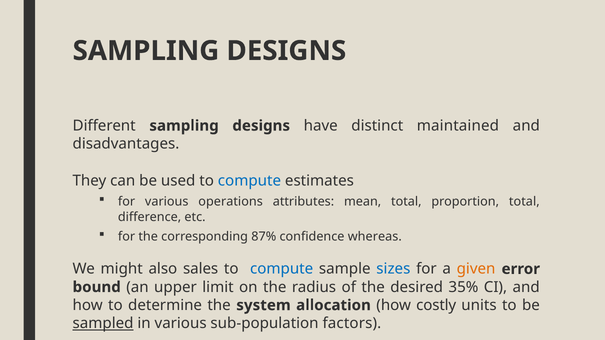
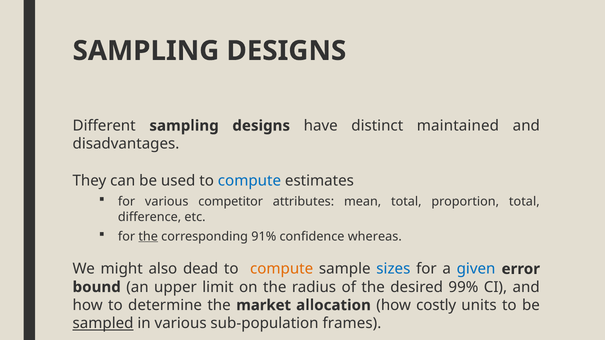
operations: operations -> competitor
the at (148, 237) underline: none -> present
87%: 87% -> 91%
sales: sales -> dead
compute at (282, 269) colour: blue -> orange
given colour: orange -> blue
35%: 35% -> 99%
system: system -> market
factors: factors -> frames
